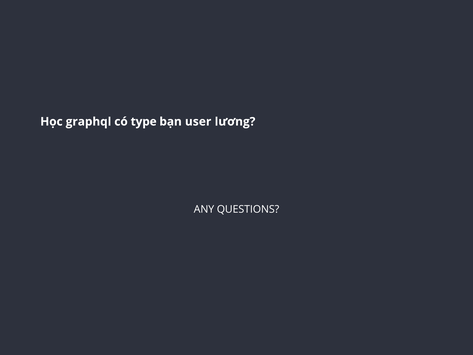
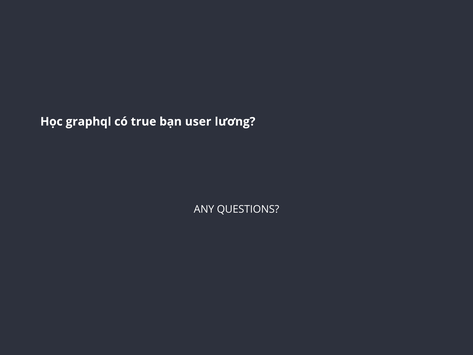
type: type -> true
